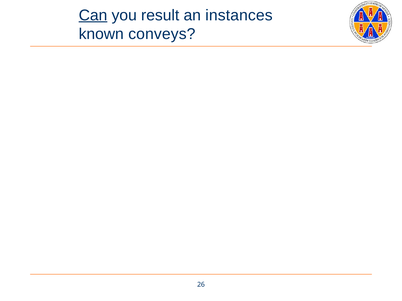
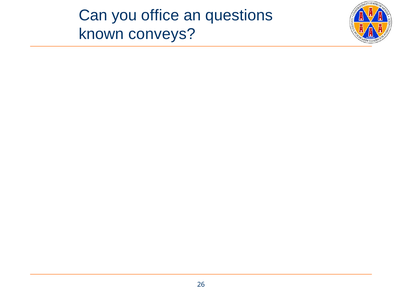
Can underline: present -> none
result: result -> office
instances: instances -> questions
